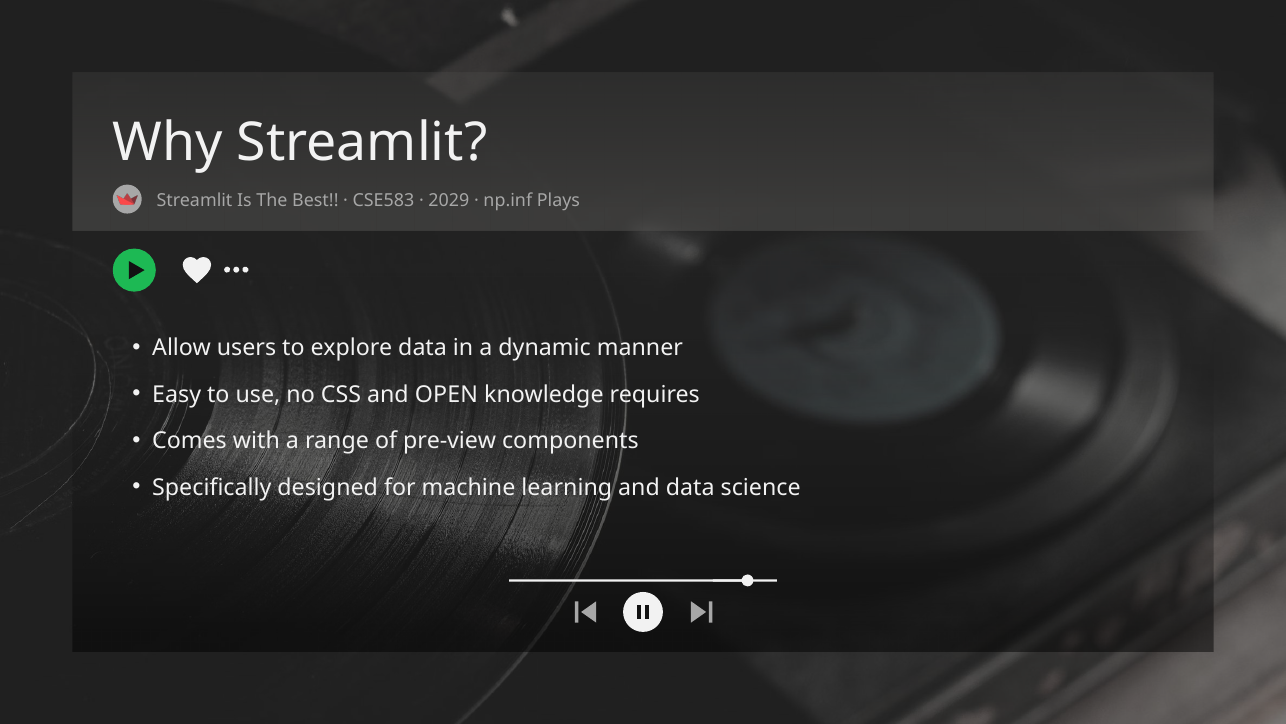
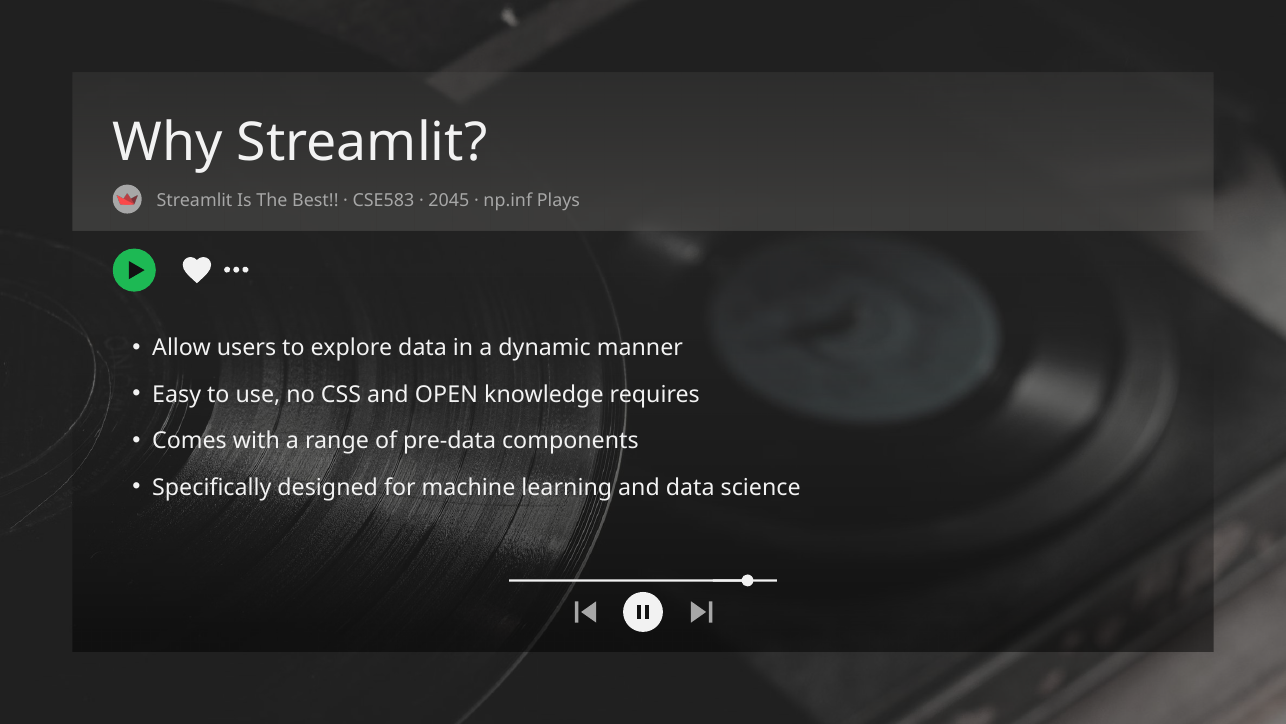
2029: 2029 -> 2045
pre-view: pre-view -> pre-data
